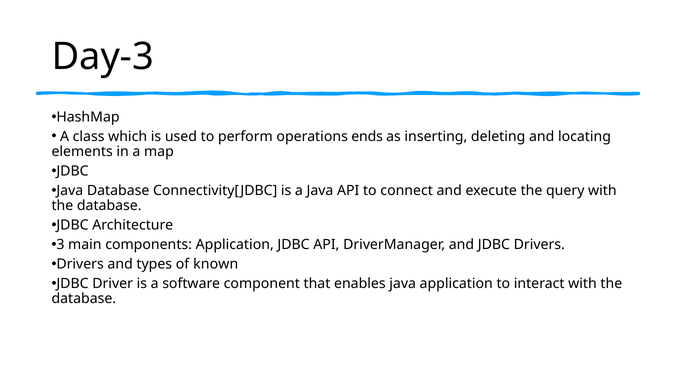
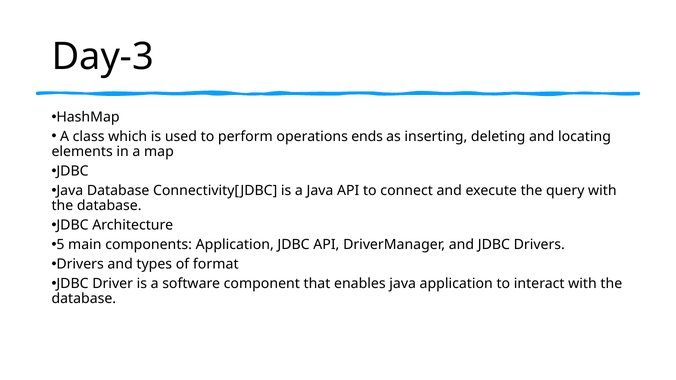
3: 3 -> 5
known: known -> format
